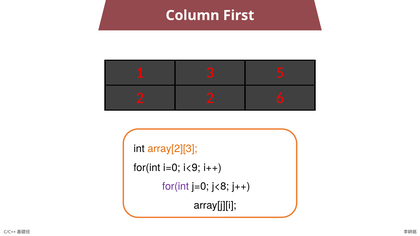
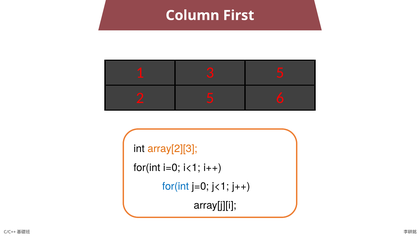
2 2: 2 -> 5
i<9: i<9 -> i<1
for(int at (176, 187) colour: purple -> blue
j<8: j<8 -> j<1
